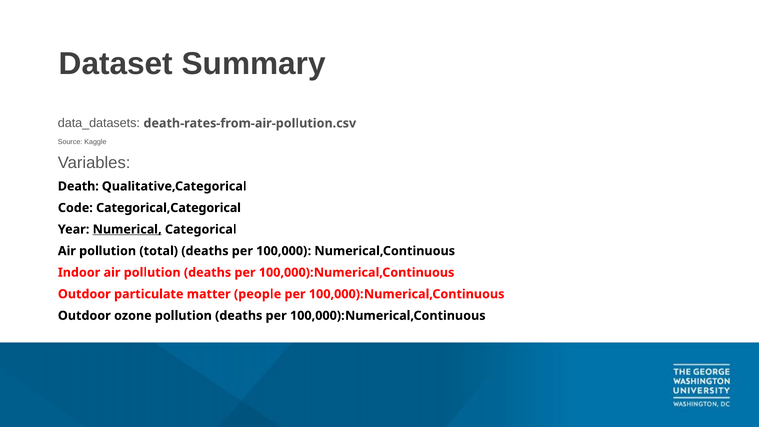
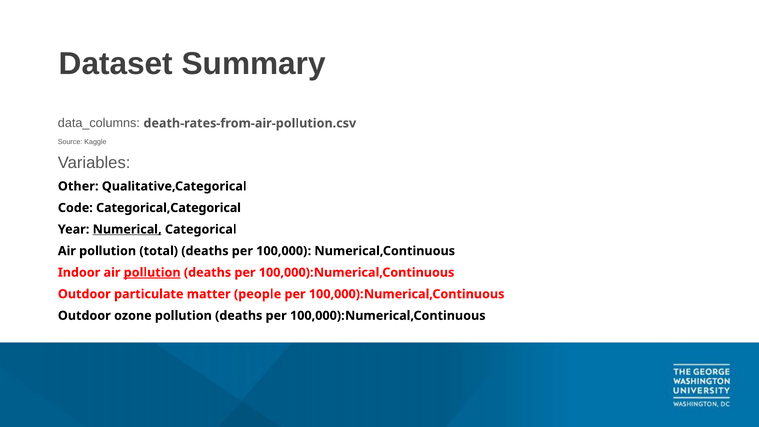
data_datasets: data_datasets -> data_columns
Death: Death -> Other
pollution at (152, 272) underline: none -> present
